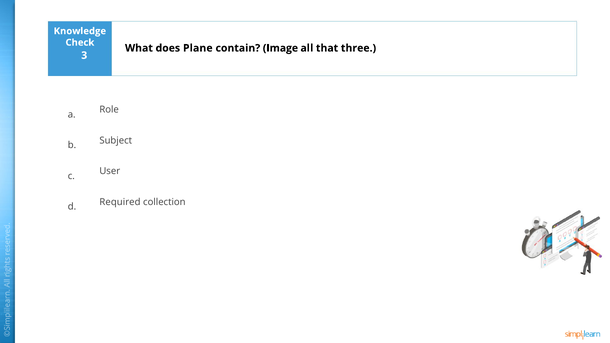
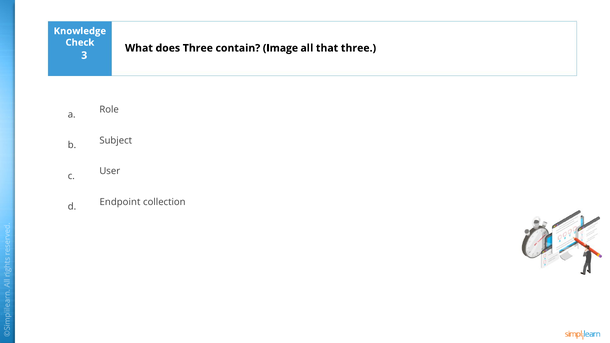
does Plane: Plane -> Three
Required: Required -> Endpoint
